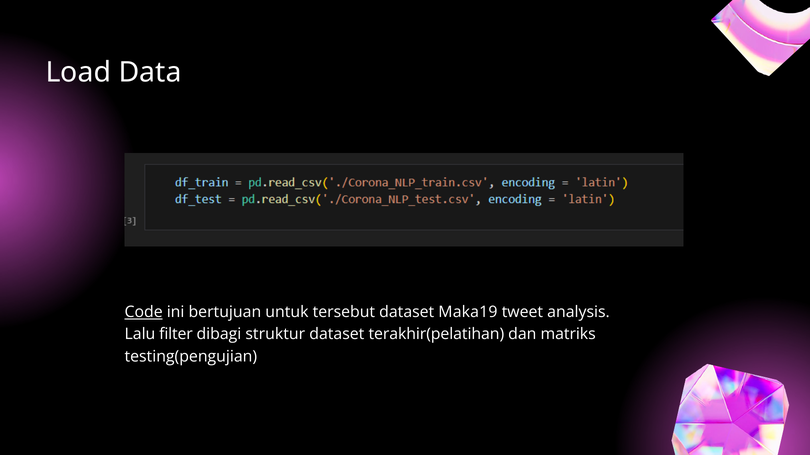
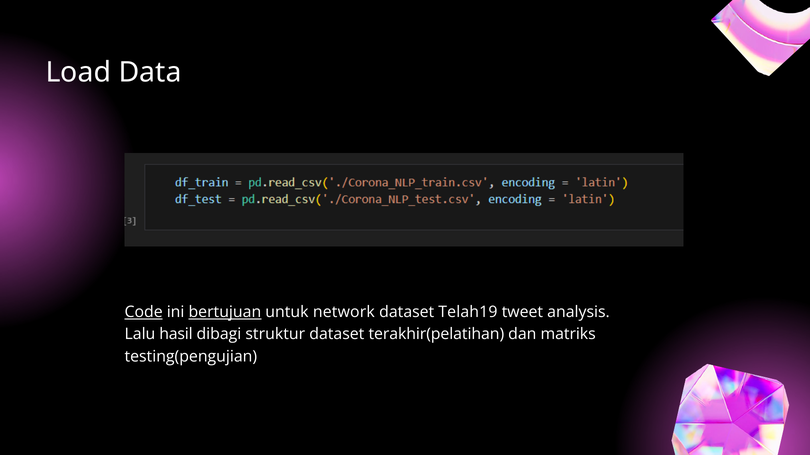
bertujuan underline: none -> present
tersebut: tersebut -> network
Maka19: Maka19 -> Telah19
filter: filter -> hasil
